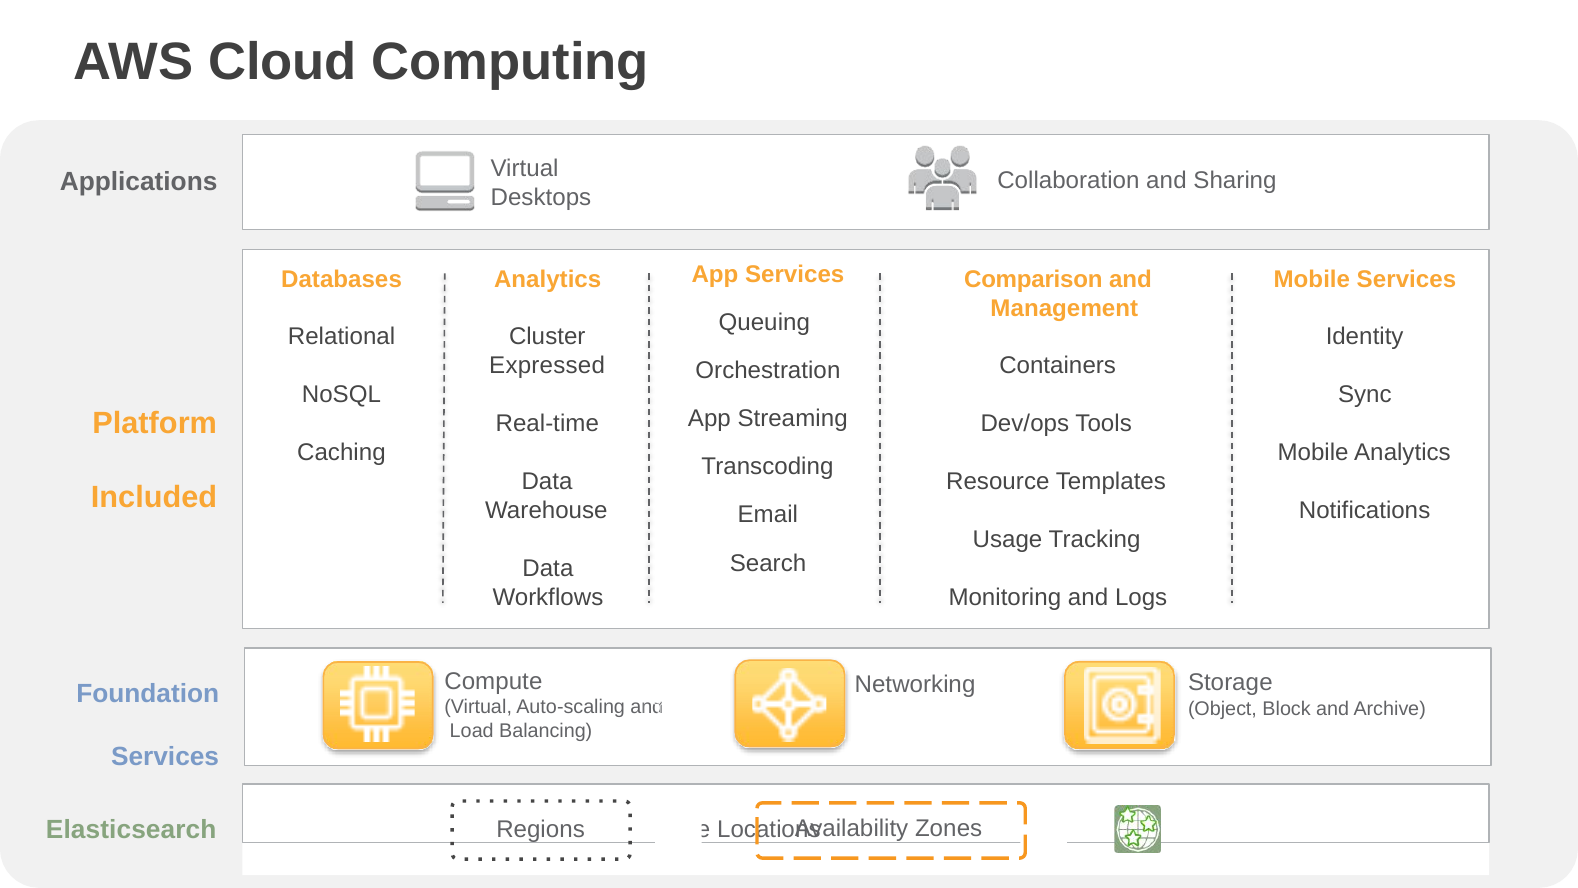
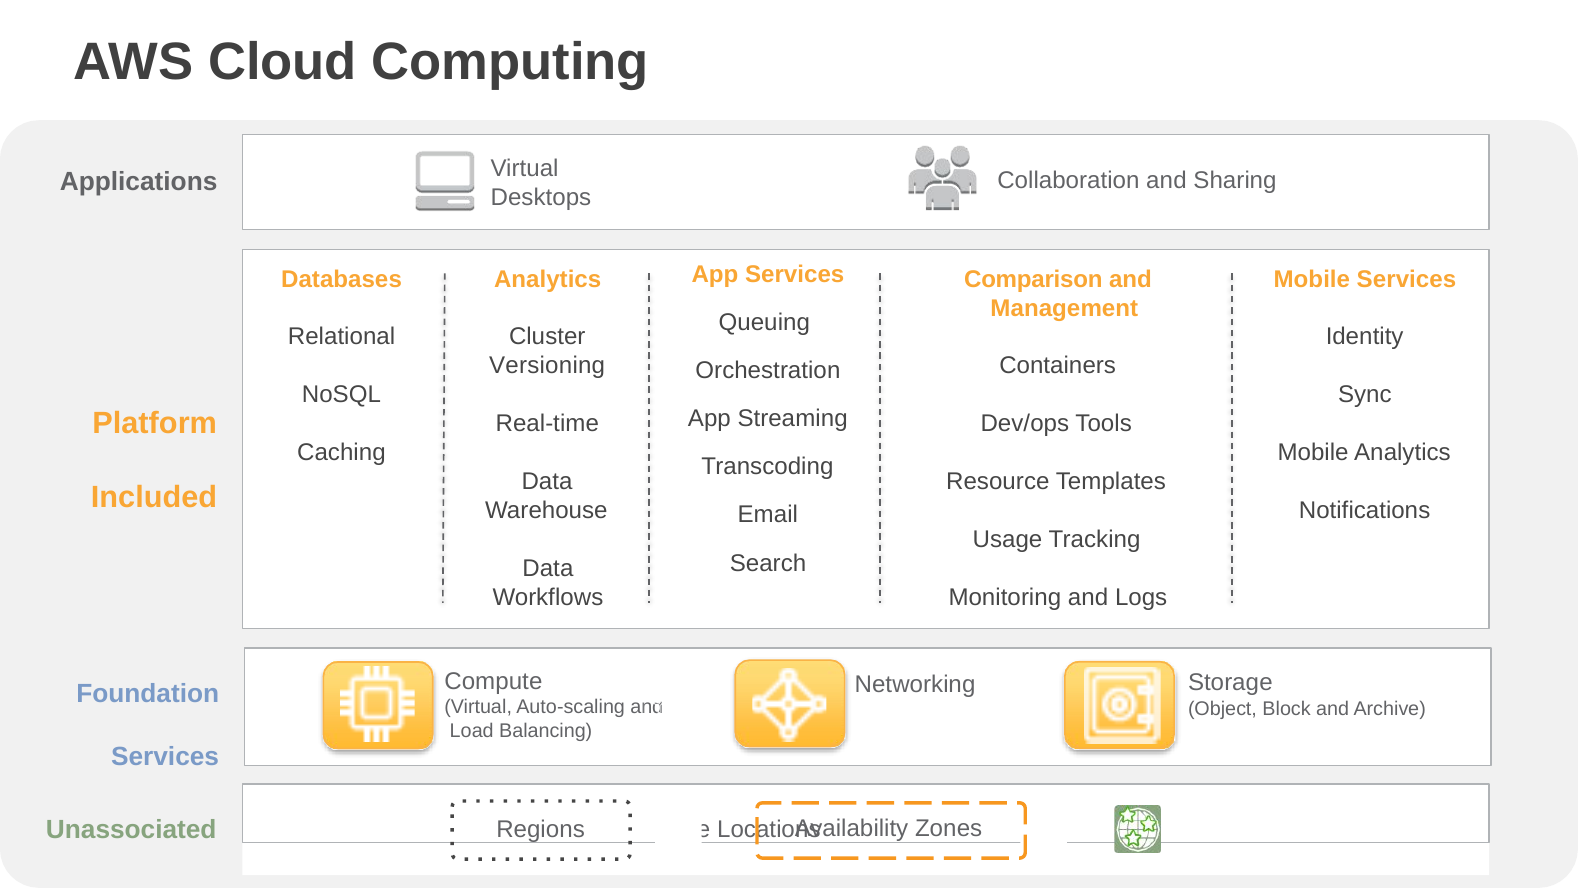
Expressed: Expressed -> Versioning
Elasticsearch: Elasticsearch -> Unassociated
